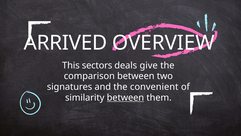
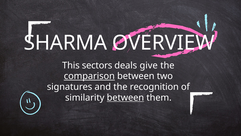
ARRIVED: ARRIVED -> SHARMA
comparison underline: none -> present
convenient: convenient -> recognition
